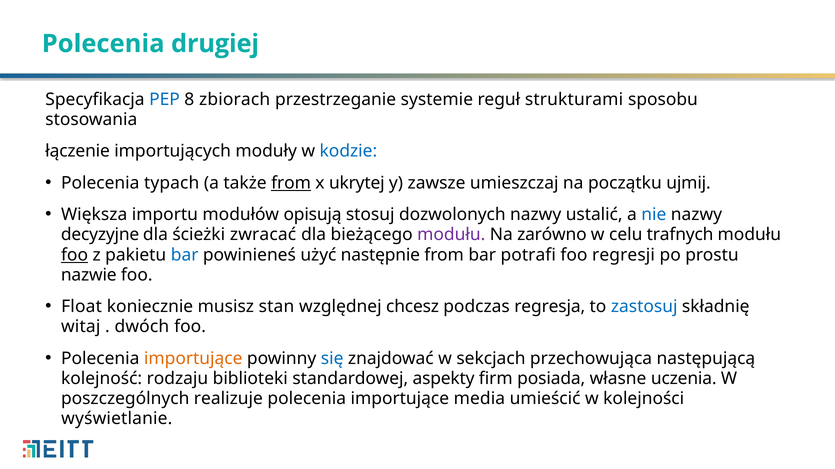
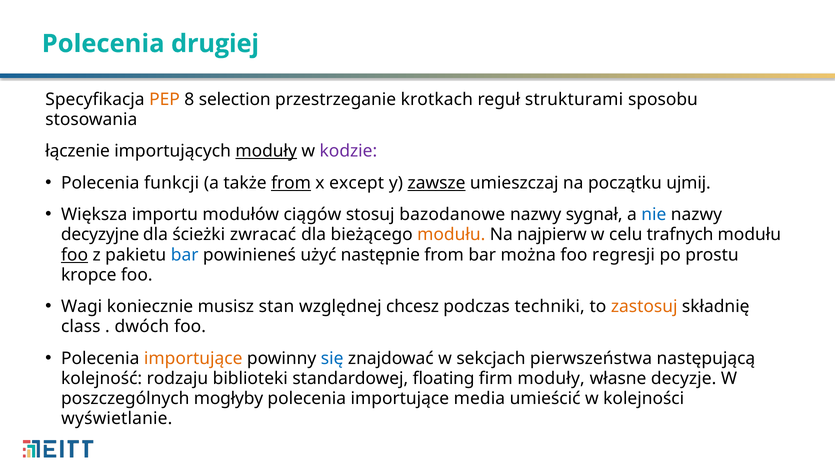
PEP colour: blue -> orange
zbiorach: zbiorach -> selection
systemie: systemie -> krotkach
moduły at (266, 151) underline: none -> present
kodzie colour: blue -> purple
typach: typach -> funkcji
ukrytej: ukrytej -> except
zawsze underline: none -> present
opisują: opisują -> ciągów
dozwolonych: dozwolonych -> bazodanowe
ustalić: ustalić -> sygnał
modułu at (451, 235) colour: purple -> orange
zarówno: zarówno -> najpierw
potrafi: potrafi -> można
nazwie: nazwie -> kropce
Float: Float -> Wagi
regresja: regresja -> techniki
zastosuj colour: blue -> orange
witaj: witaj -> class
przechowująca: przechowująca -> pierwszeństwa
aspekty: aspekty -> floating
firm posiada: posiada -> moduły
uczenia: uczenia -> decyzje
realizuje: realizuje -> mogłyby
